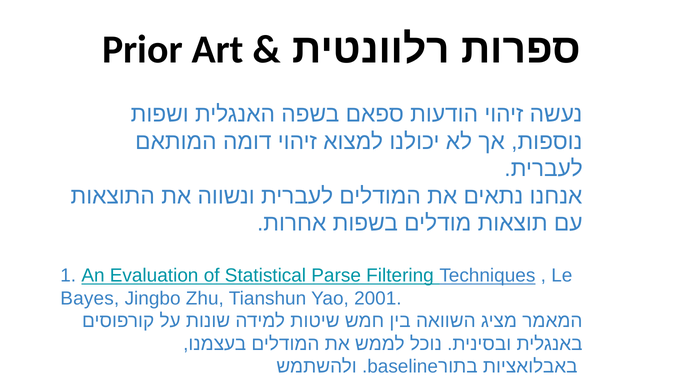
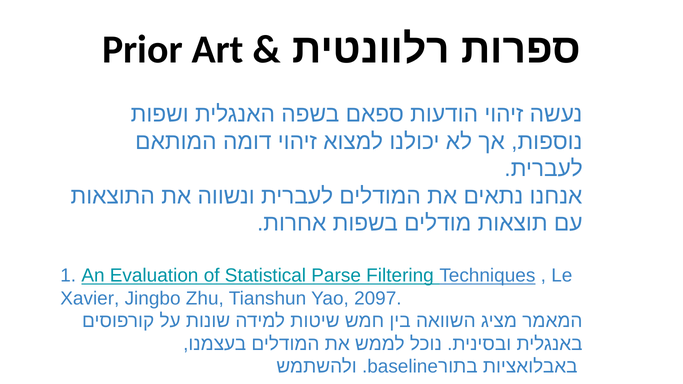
Bayes: Bayes -> Xavier
2001: 2001 -> 2097
